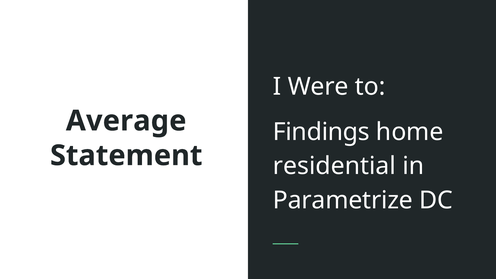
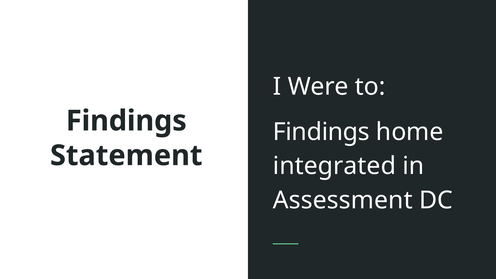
Average at (126, 121): Average -> Findings
residential: residential -> integrated
Parametrize: Parametrize -> Assessment
